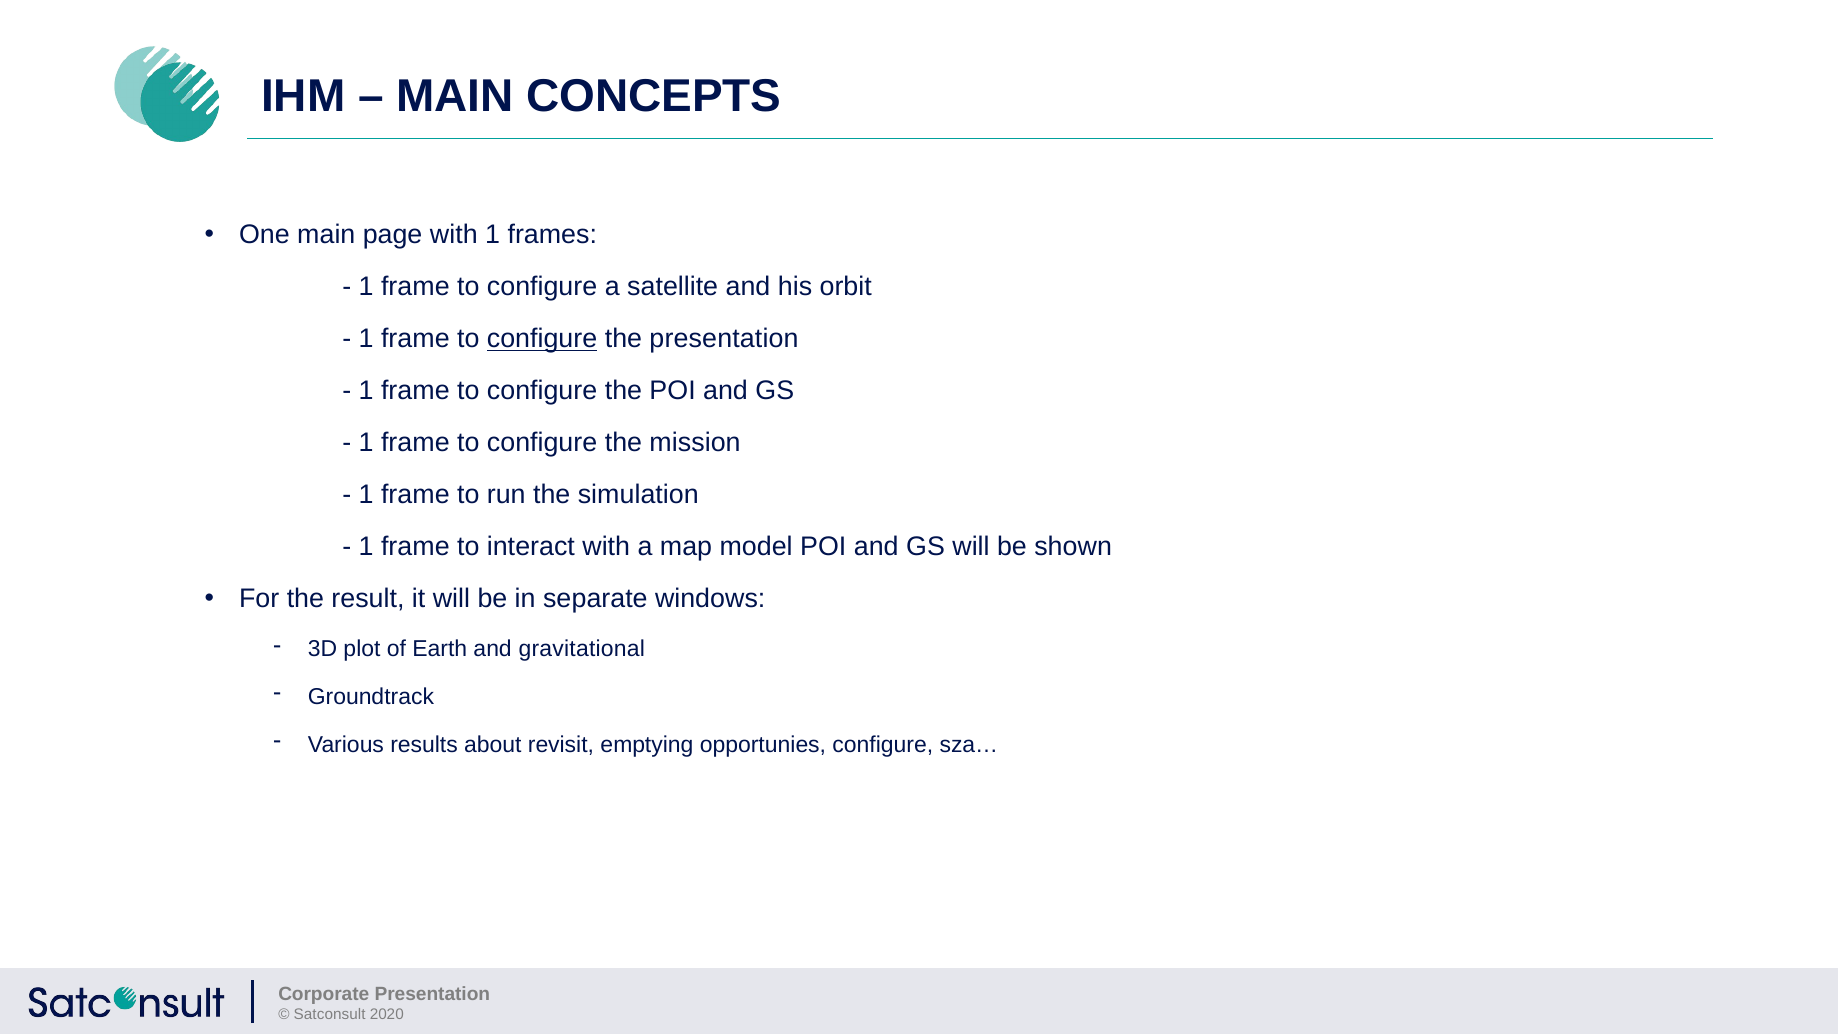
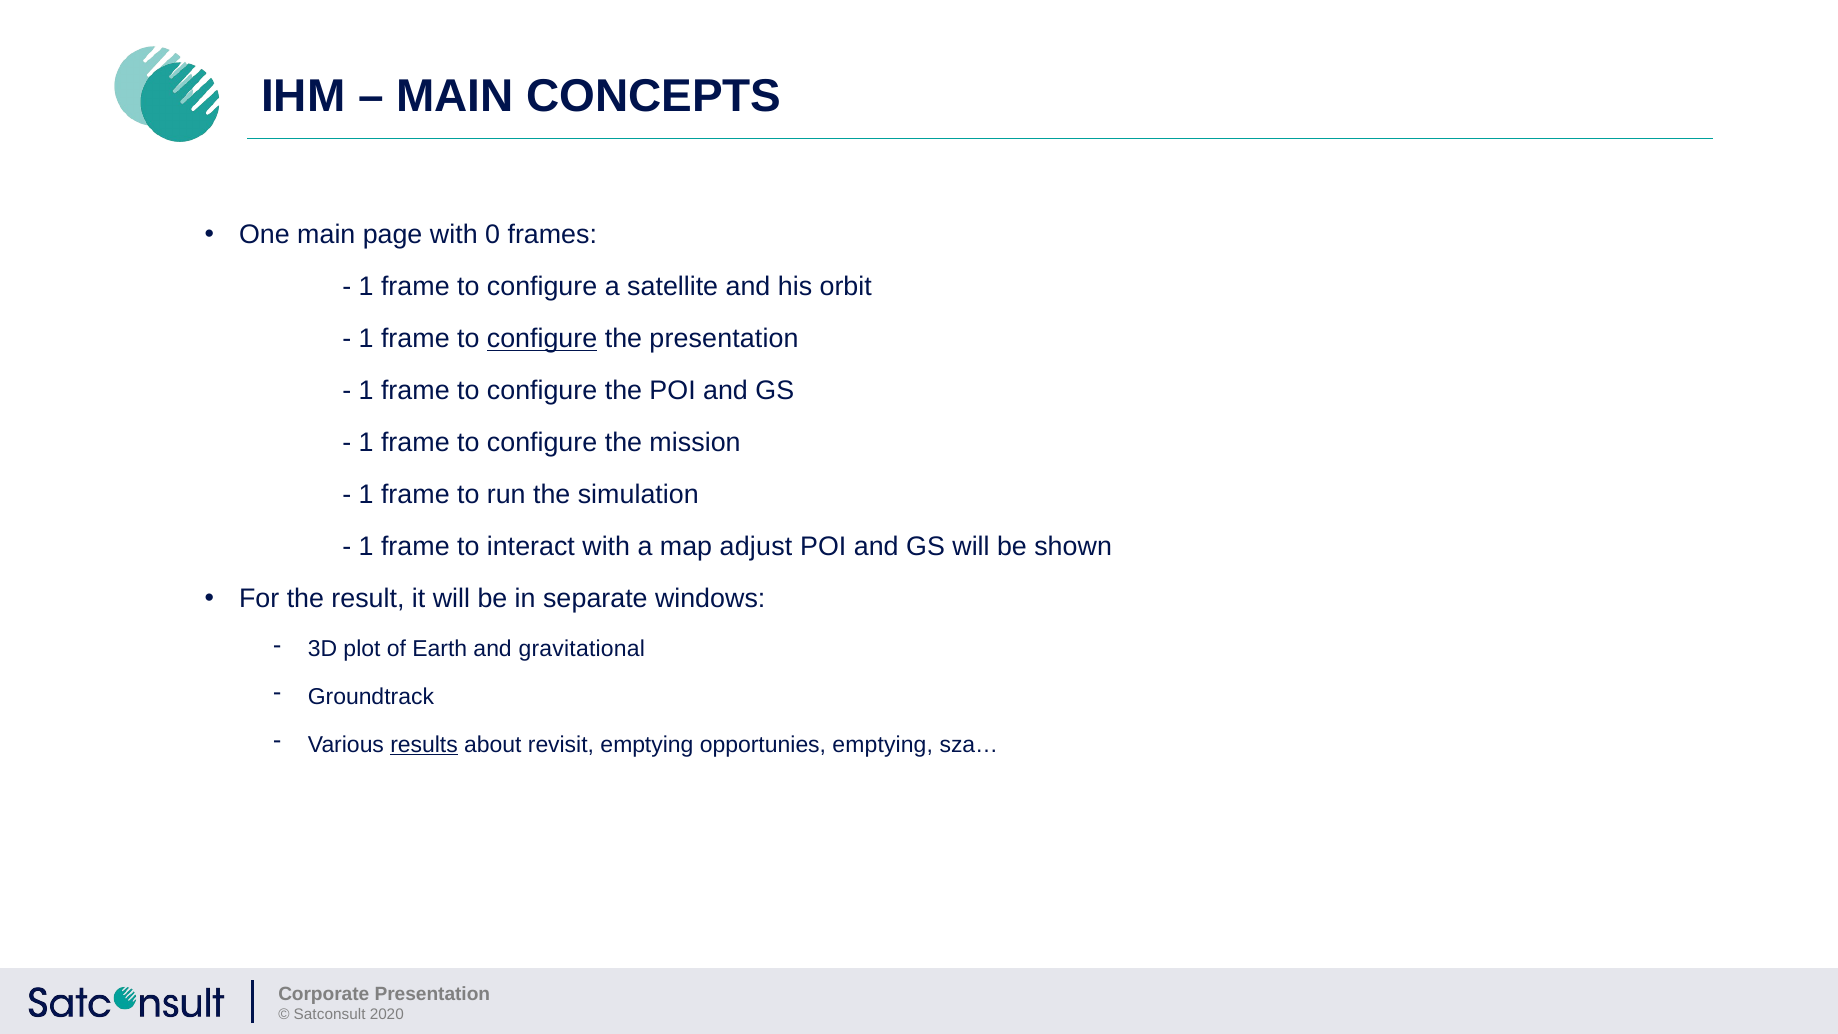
with 1: 1 -> 0
model: model -> adjust
results underline: none -> present
opportunies configure: configure -> emptying
